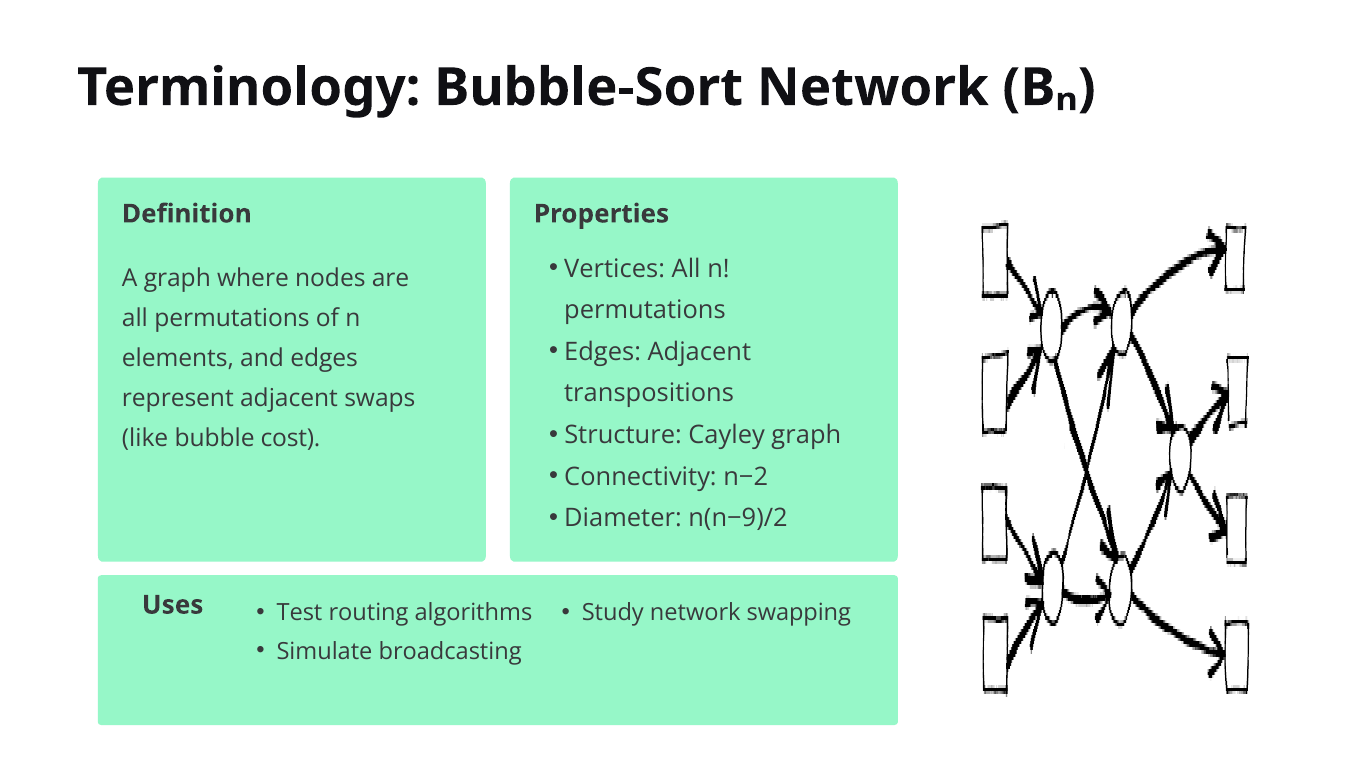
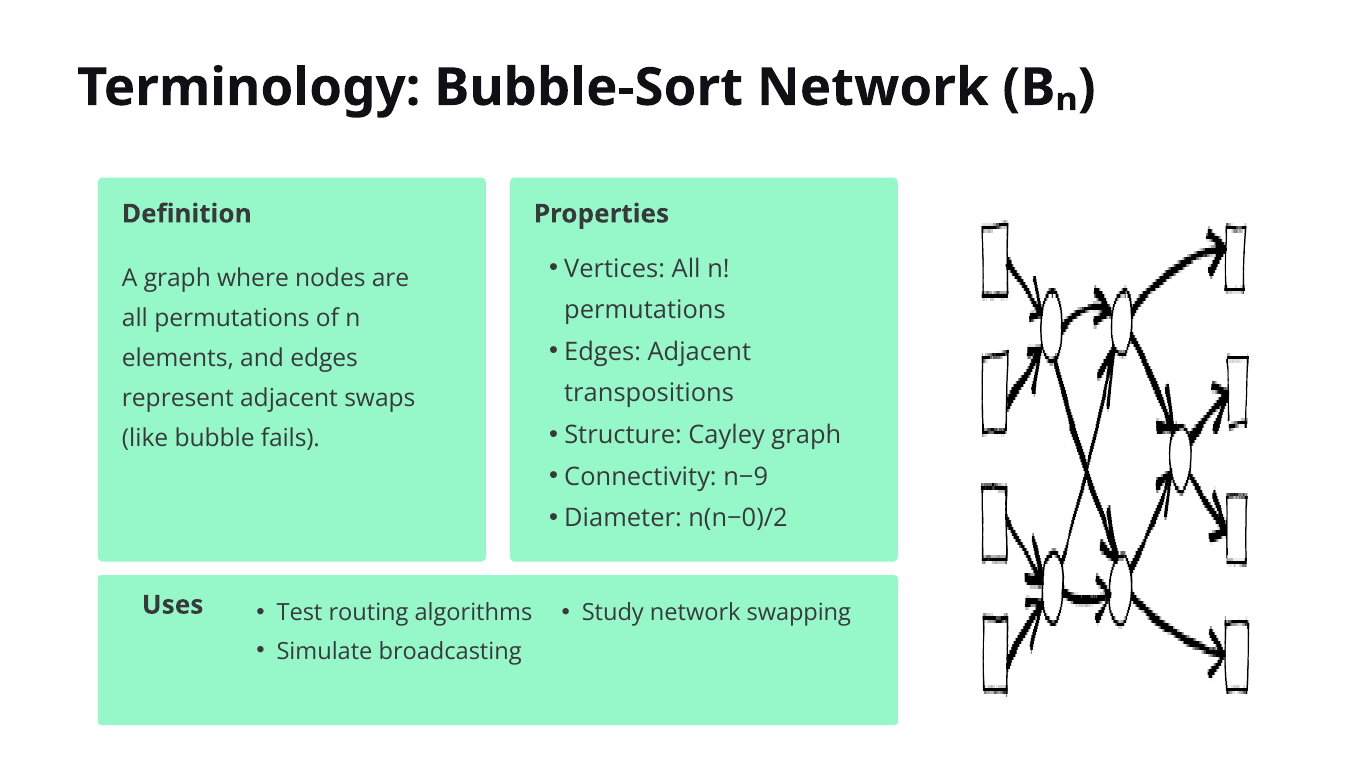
cost: cost -> fails
n−2: n−2 -> n−9
n(n−9)/2: n(n−9)/2 -> n(n−0)/2
